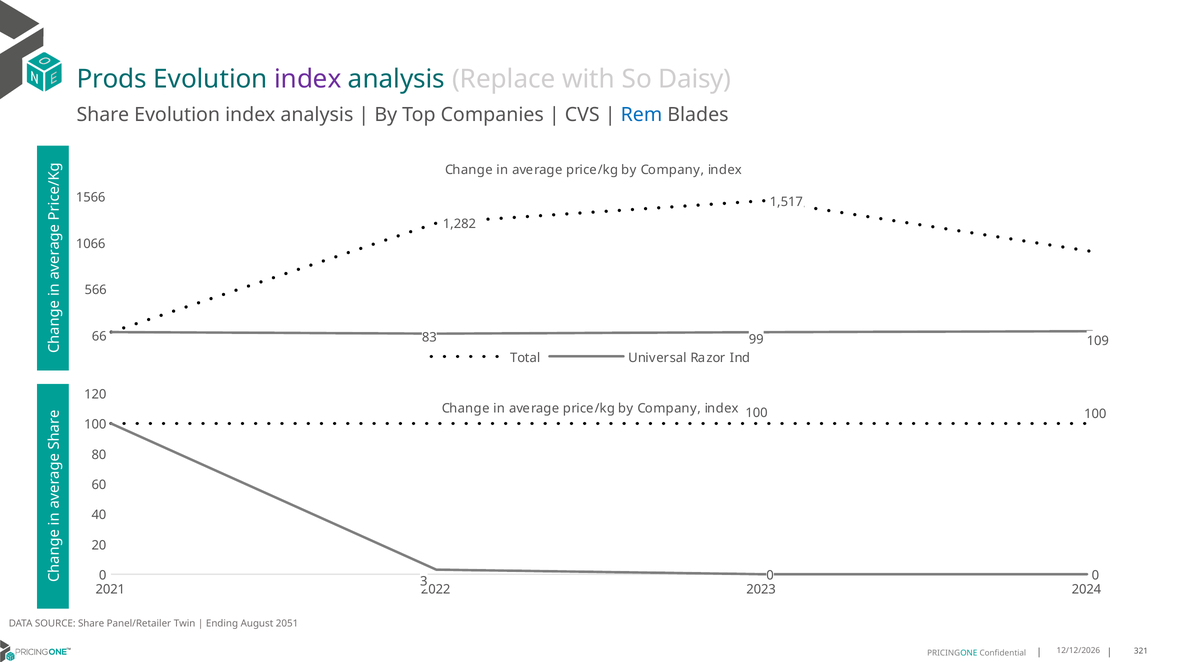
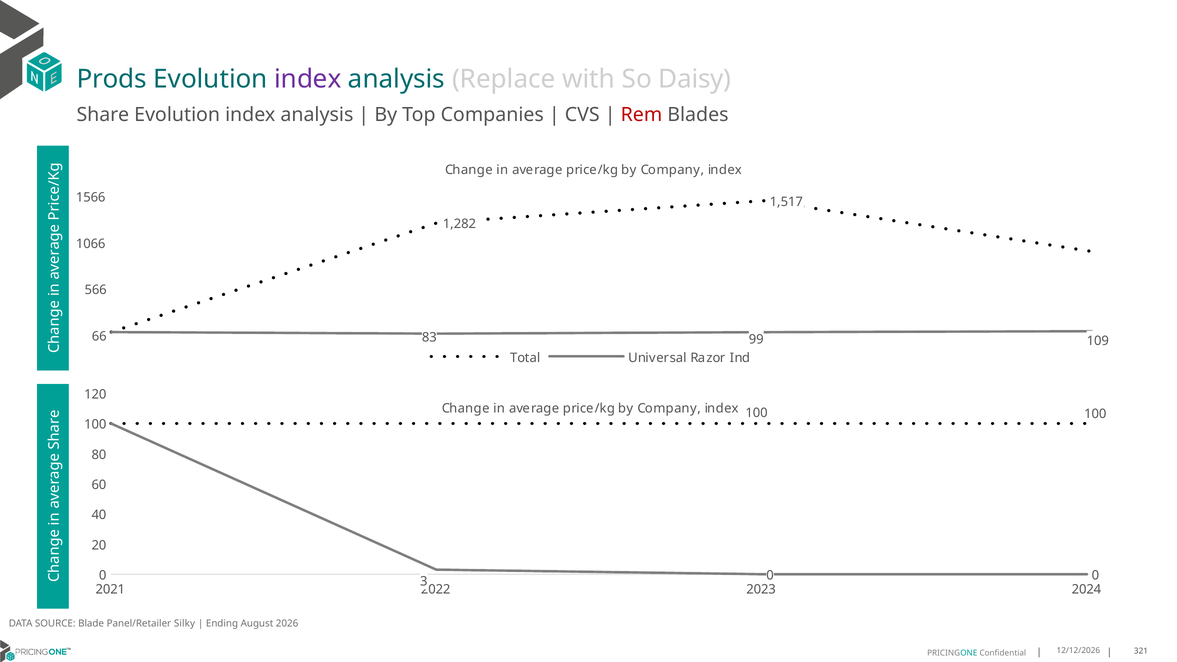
Rem colour: blue -> red
SOURCE Share: Share -> Blade
Twin: Twin -> Silky
2051: 2051 -> 2026
